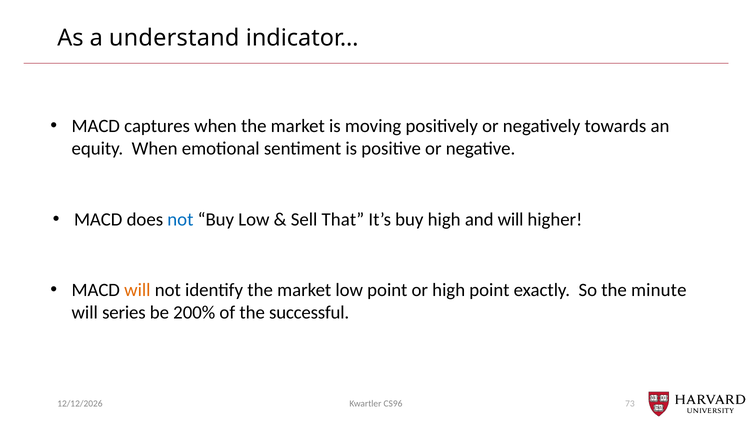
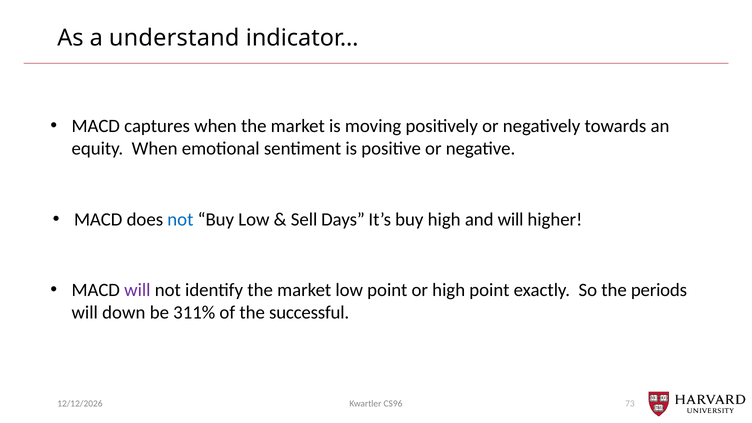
That: That -> Days
will at (137, 290) colour: orange -> purple
minute: minute -> periods
series: series -> down
200%: 200% -> 311%
